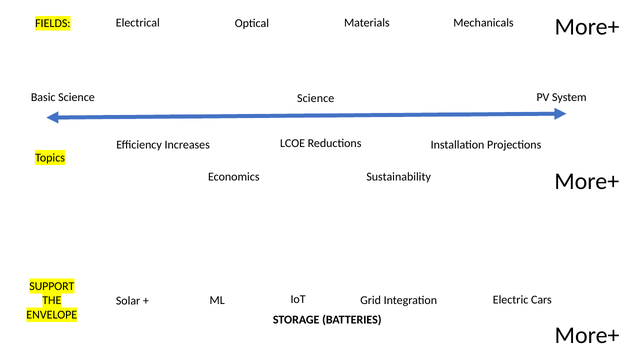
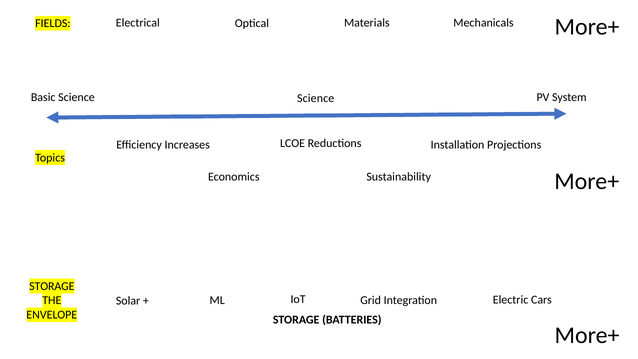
SUPPORT at (52, 286): SUPPORT -> STORAGE
